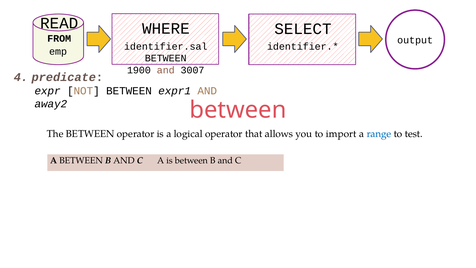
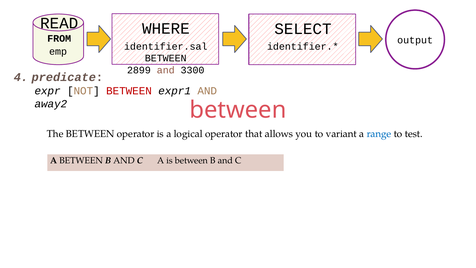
1900: 1900 -> 2899
3007: 3007 -> 3300
BETWEEN at (129, 91) colour: black -> red
import: import -> variant
